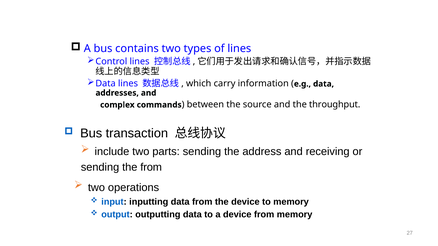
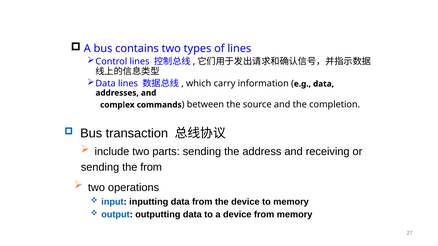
throughput: throughput -> completion
